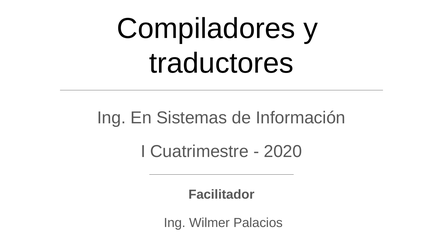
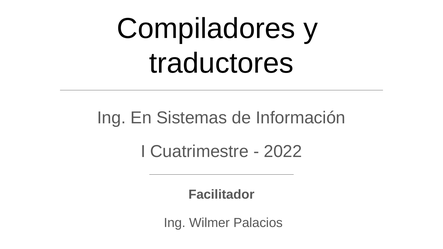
2020: 2020 -> 2022
